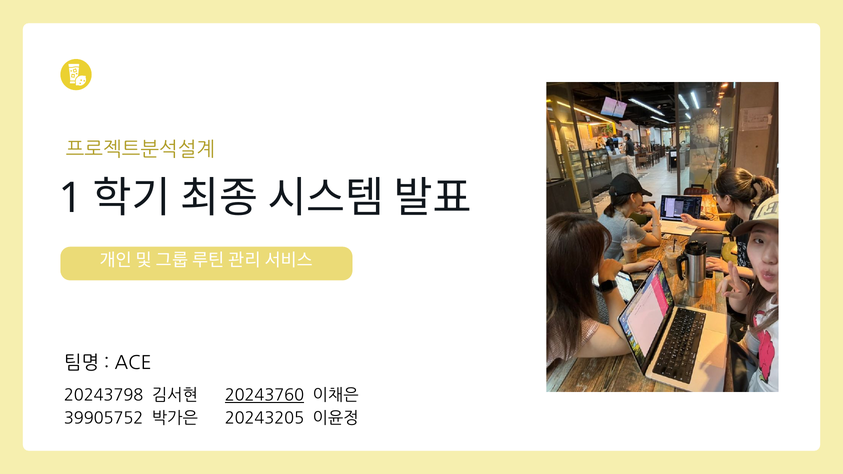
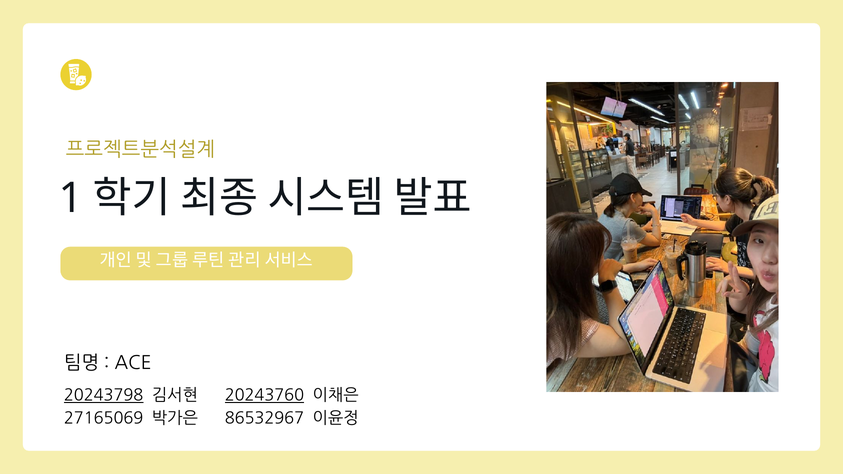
20243798 underline: none -> present
39905752: 39905752 -> 27165069
20243205: 20243205 -> 86532967
